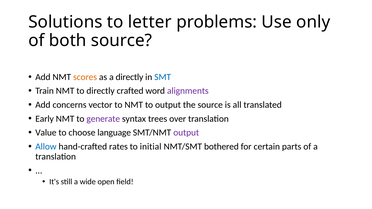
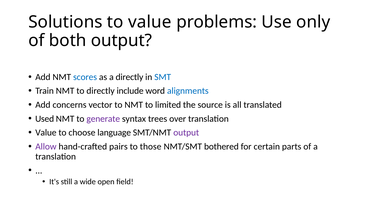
to letter: letter -> value
both source: source -> output
scores colour: orange -> blue
crafted: crafted -> include
alignments colour: purple -> blue
to output: output -> limited
Early: Early -> Used
Allow colour: blue -> purple
rates: rates -> pairs
initial: initial -> those
